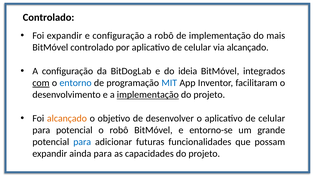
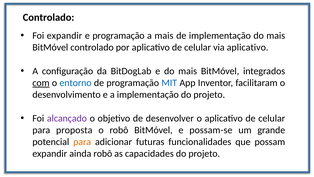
e configuração: configuração -> programação
a robô: robô -> mais
via alcançado: alcançado -> aplicativo
e do ideia: ideia -> mais
implementação at (148, 94) underline: present -> none
alcançado at (67, 118) colour: orange -> purple
para potencial: potencial -> proposta
entorno-se: entorno-se -> possam-se
para at (82, 142) colour: blue -> orange
ainda para: para -> robô
